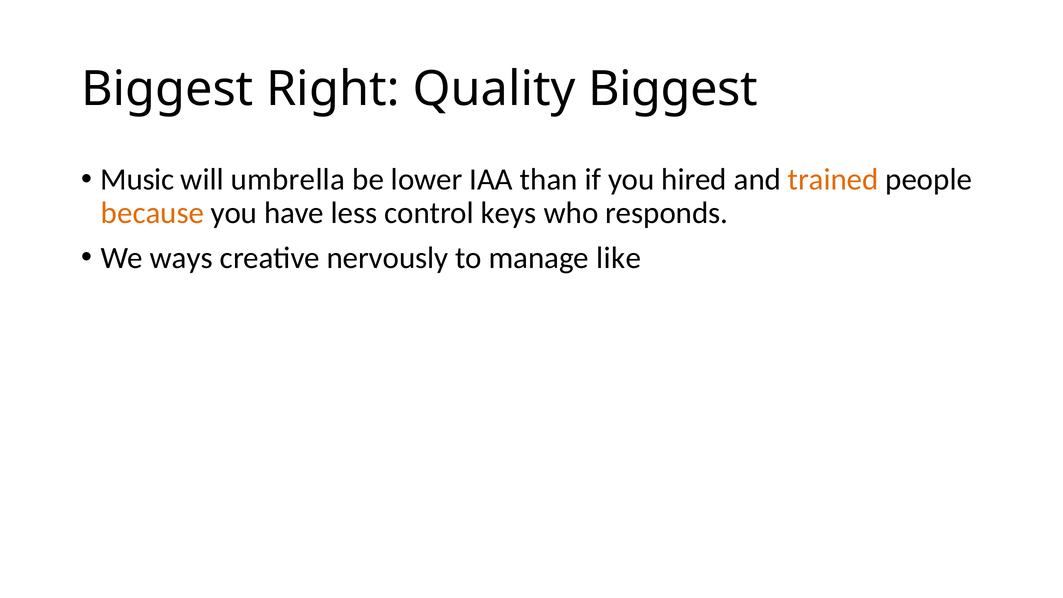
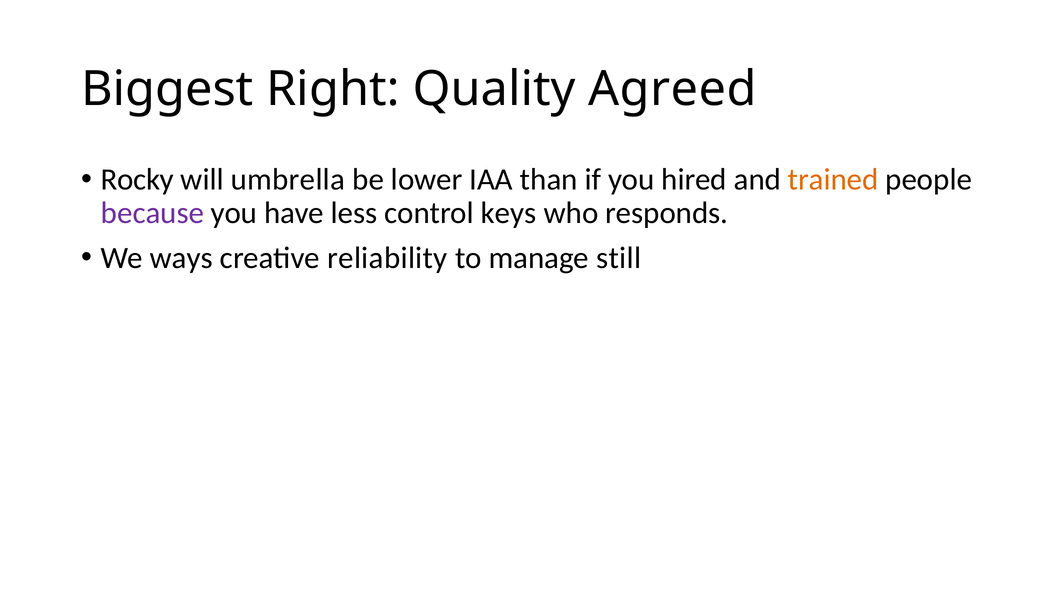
Quality Biggest: Biggest -> Agreed
Music: Music -> Rocky
because colour: orange -> purple
nervously: nervously -> reliability
like: like -> still
